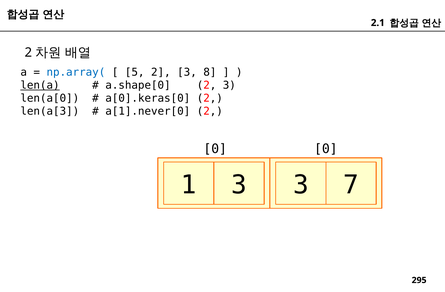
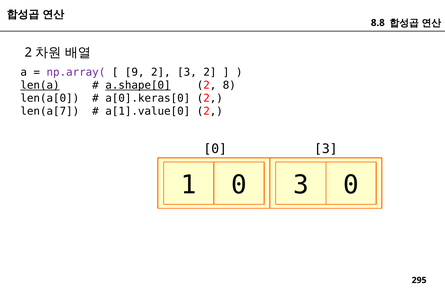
2.1: 2.1 -> 8.8
np.array( colour: blue -> purple
5: 5 -> 9
3 8: 8 -> 2
a.shape[0 underline: none -> present
3 at (229, 85): 3 -> 8
len(a[3: len(a[3 -> len(a[7
a[1].never[0: a[1].never[0 -> a[1].value[0
0 at (326, 149): 0 -> 3
1 3: 3 -> 0
3 7: 7 -> 0
